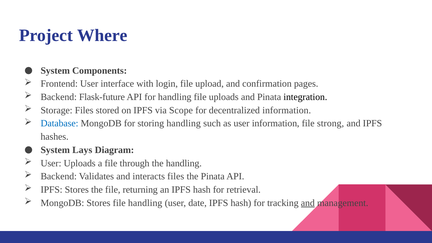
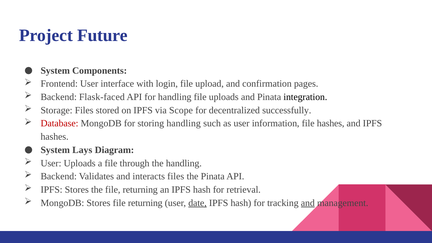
Where: Where -> Future
Flask-future: Flask-future -> Flask-faced
decentralized information: information -> successfully
Database colour: blue -> red
file strong: strong -> hashes
Stores file handling: handling -> returning
date underline: none -> present
